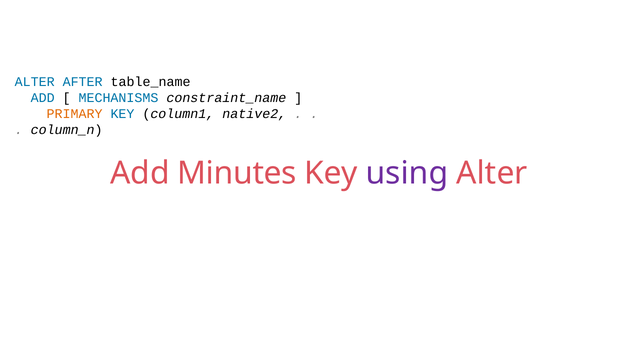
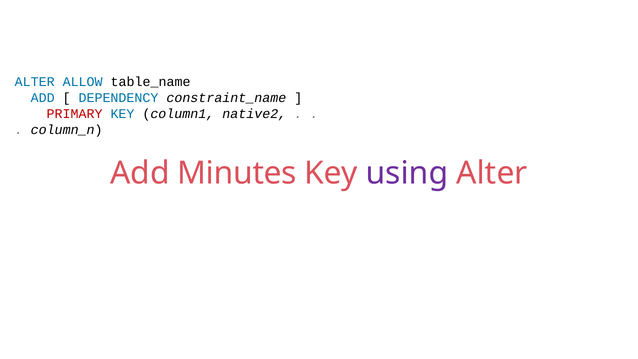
AFTER: AFTER -> ALLOW
MECHANISMS: MECHANISMS -> DEPENDENCY
PRIMARY colour: orange -> red
